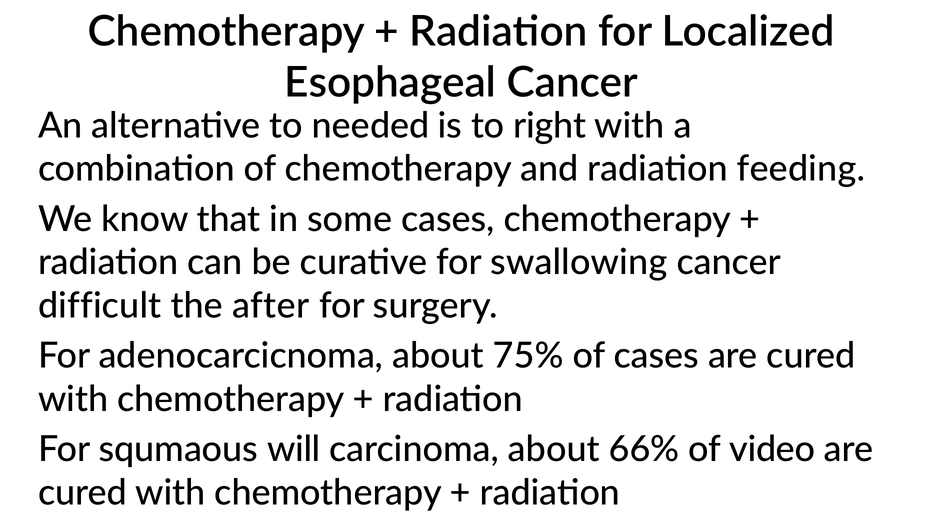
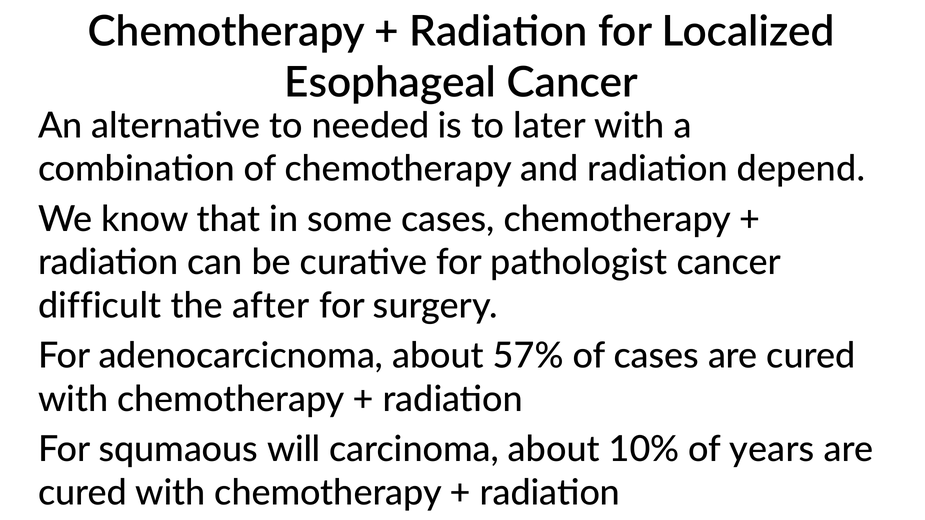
right: right -> later
feeding: feeding -> depend
swallowing: swallowing -> pathologist
75%: 75% -> 57%
66%: 66% -> 10%
video: video -> years
